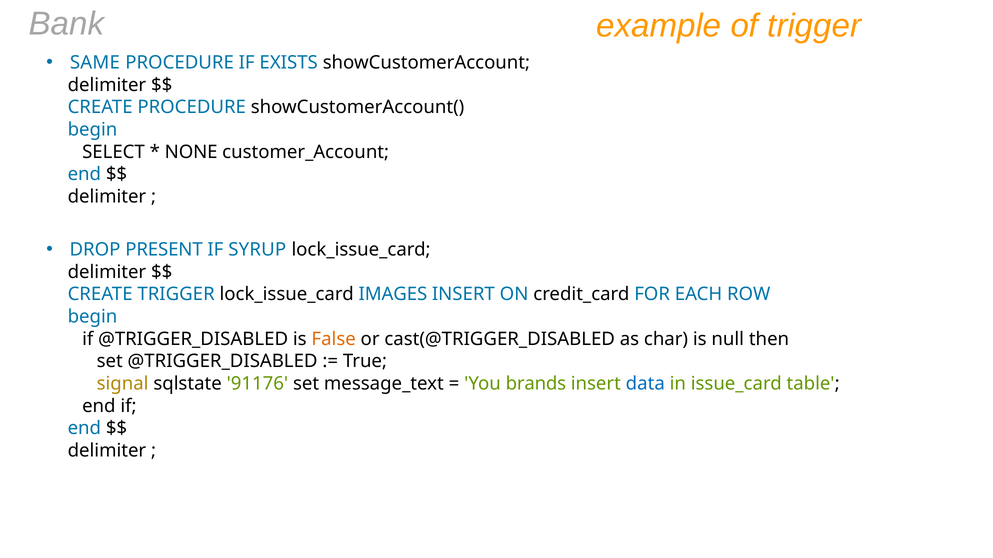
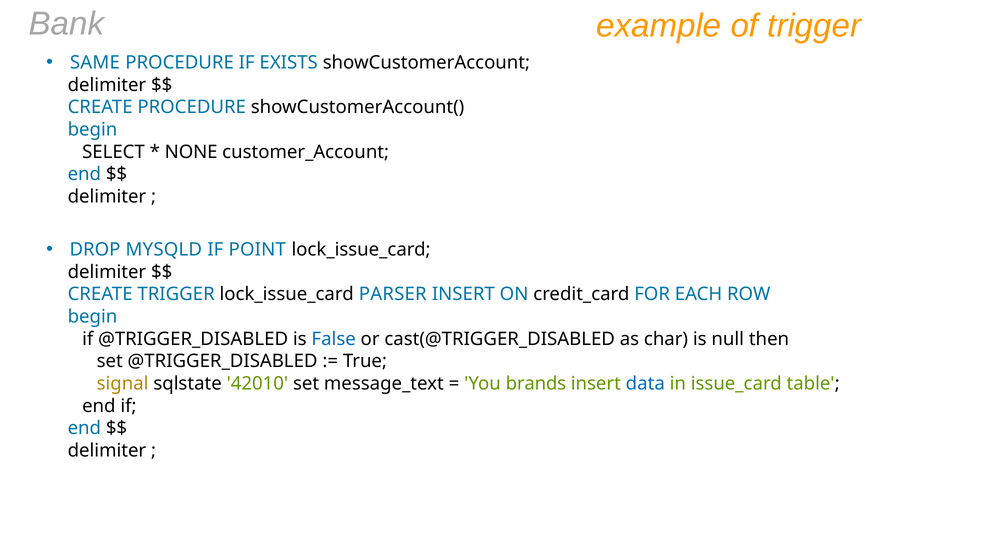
PRESENT: PRESENT -> MYSQLD
SYRUP: SYRUP -> POINT
IMAGES: IMAGES -> PARSER
False colour: orange -> blue
91176: 91176 -> 42010
